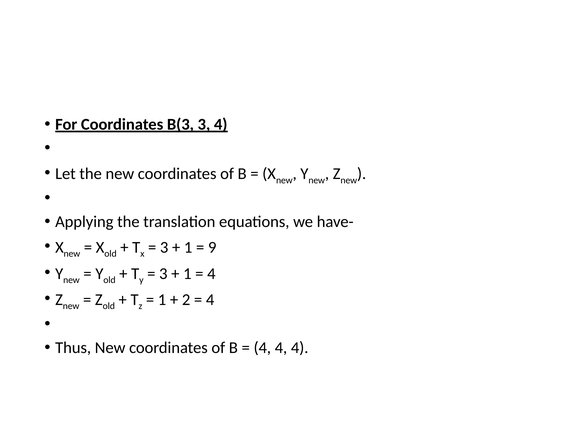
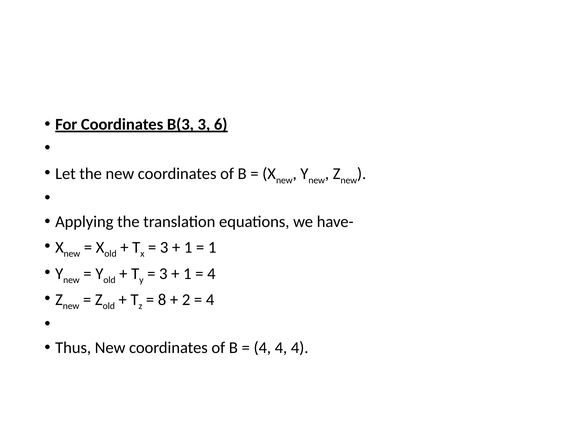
3 4: 4 -> 6
9 at (212, 248): 9 -> 1
1 at (162, 300): 1 -> 8
